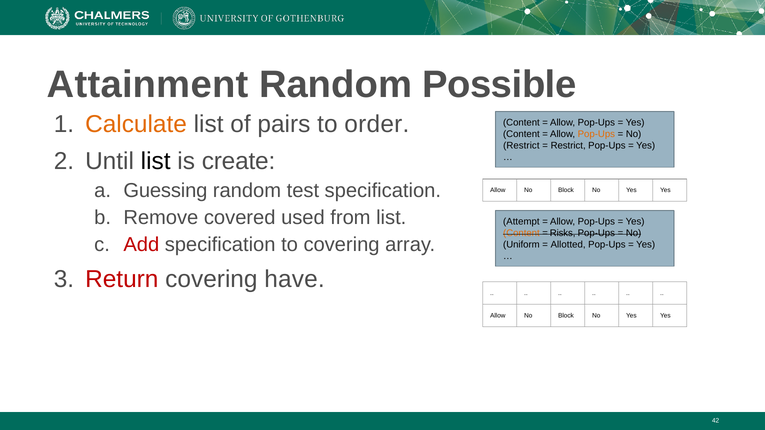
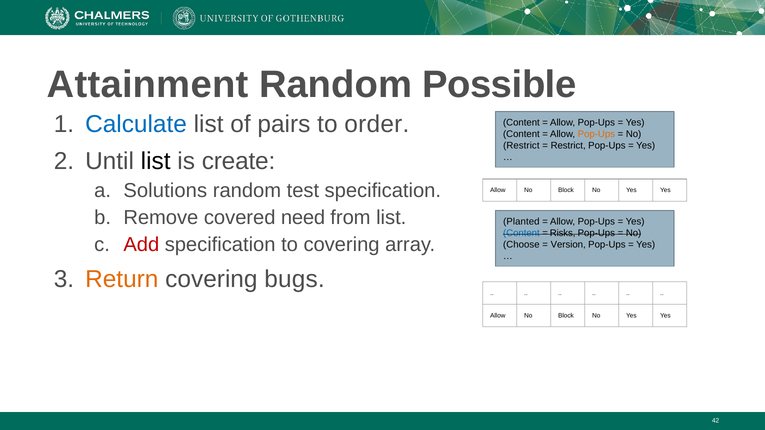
Calculate colour: orange -> blue
Guessing: Guessing -> Solutions
used: used -> need
Attempt: Attempt -> Planted
Content at (521, 234) colour: orange -> blue
Uniform: Uniform -> Choose
Allotted: Allotted -> Version
Return colour: red -> orange
have: have -> bugs
